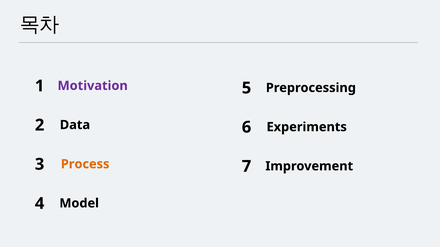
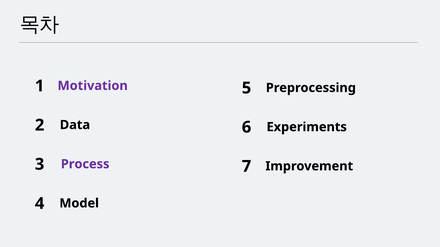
Process colour: orange -> purple
